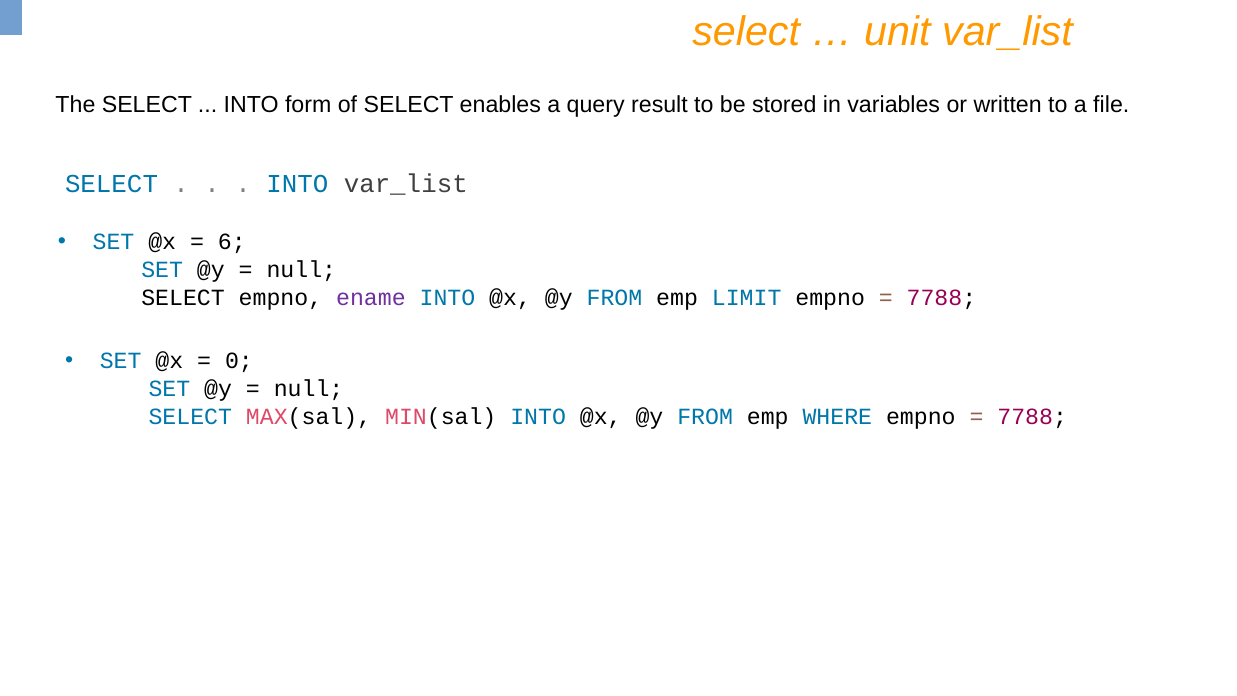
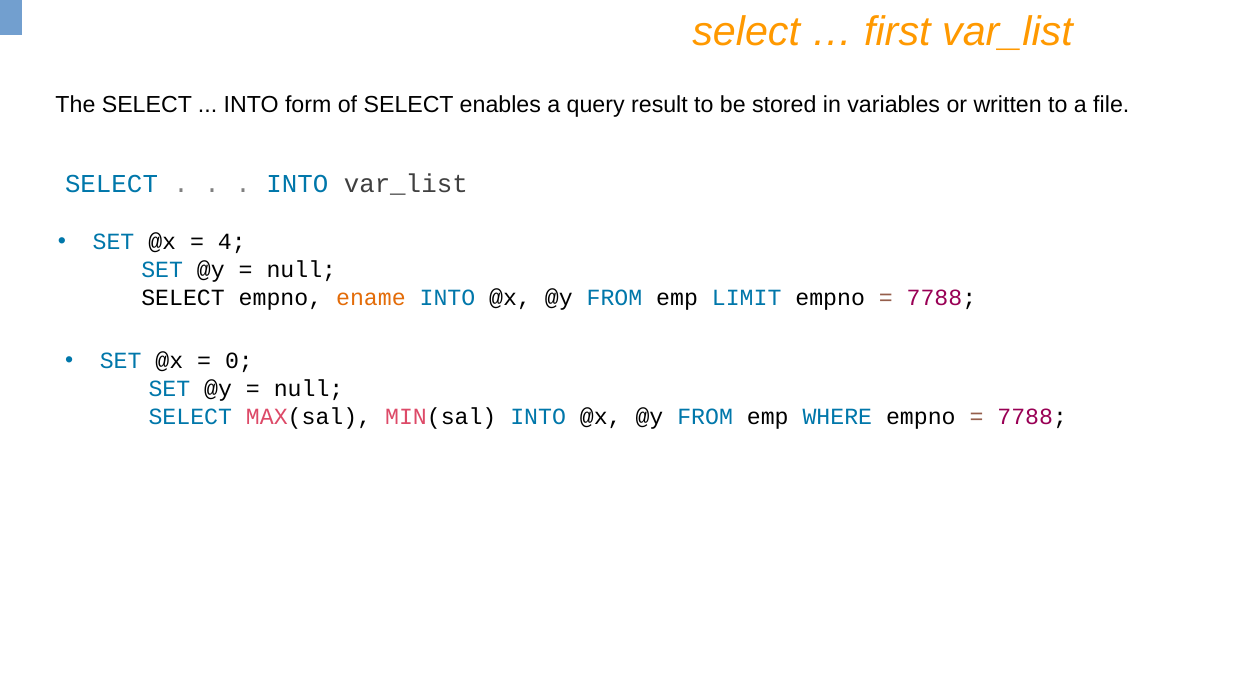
unit: unit -> first
6: 6 -> 4
ename colour: purple -> orange
